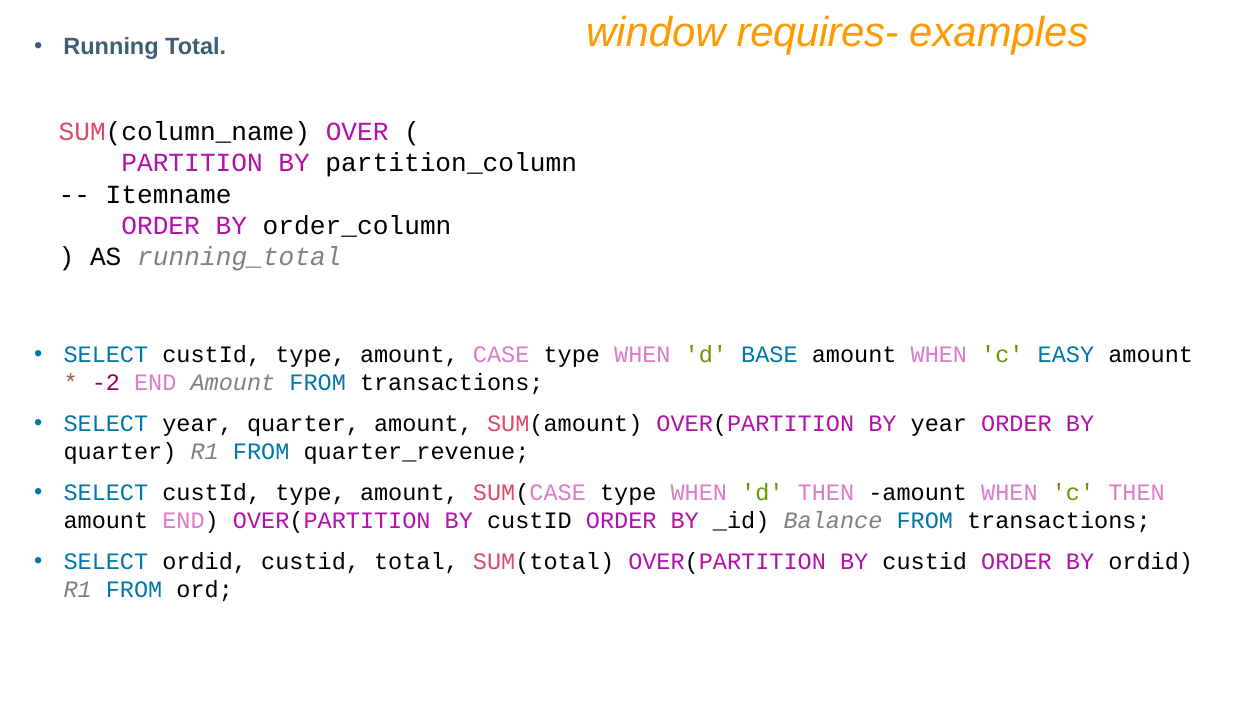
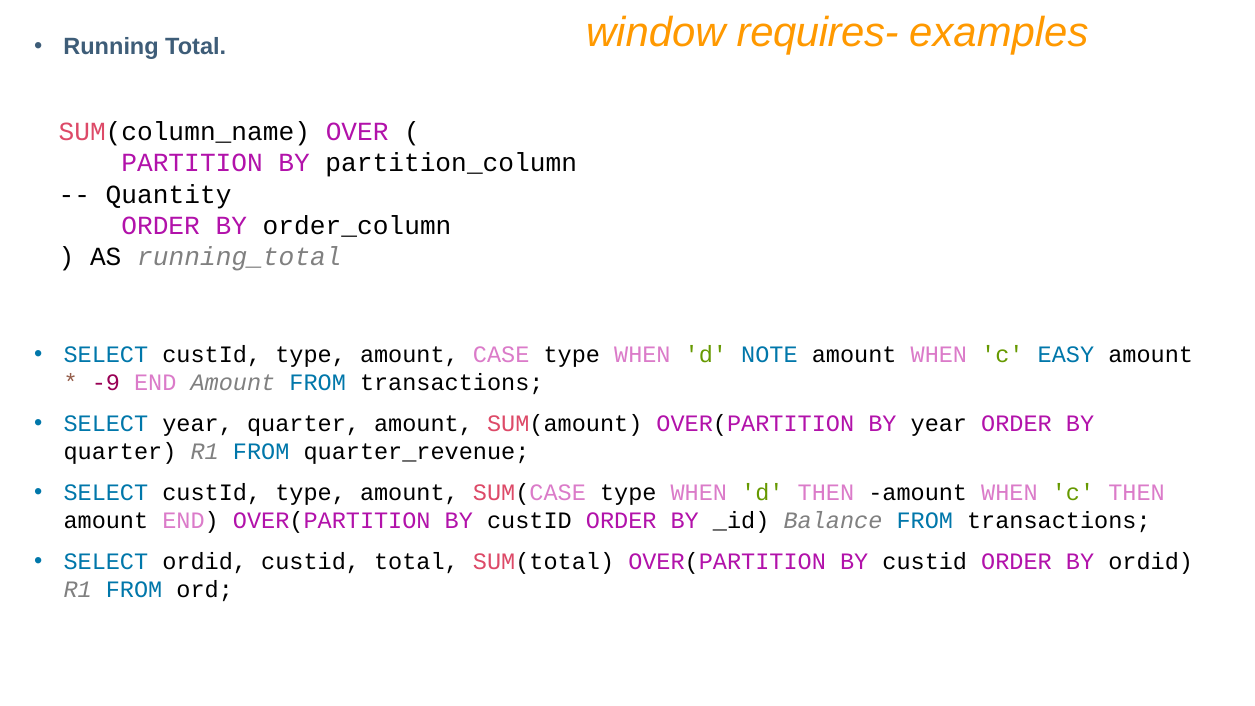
Itemname: Itemname -> Quantity
BASE: BASE -> NOTE
-2: -2 -> -9
